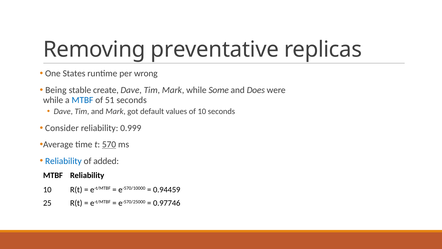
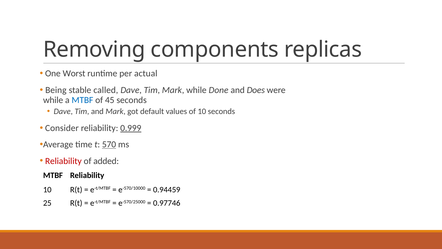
preventative: preventative -> components
States: States -> Worst
wrong: wrong -> actual
create: create -> called
Some: Some -> Done
51: 51 -> 45
0.999 underline: none -> present
Reliability at (63, 161) colour: blue -> red
